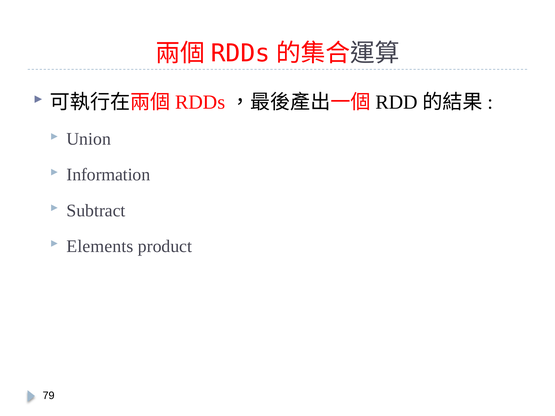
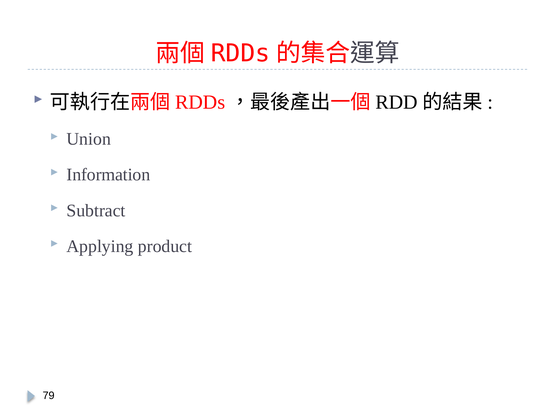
Elements: Elements -> Applying
